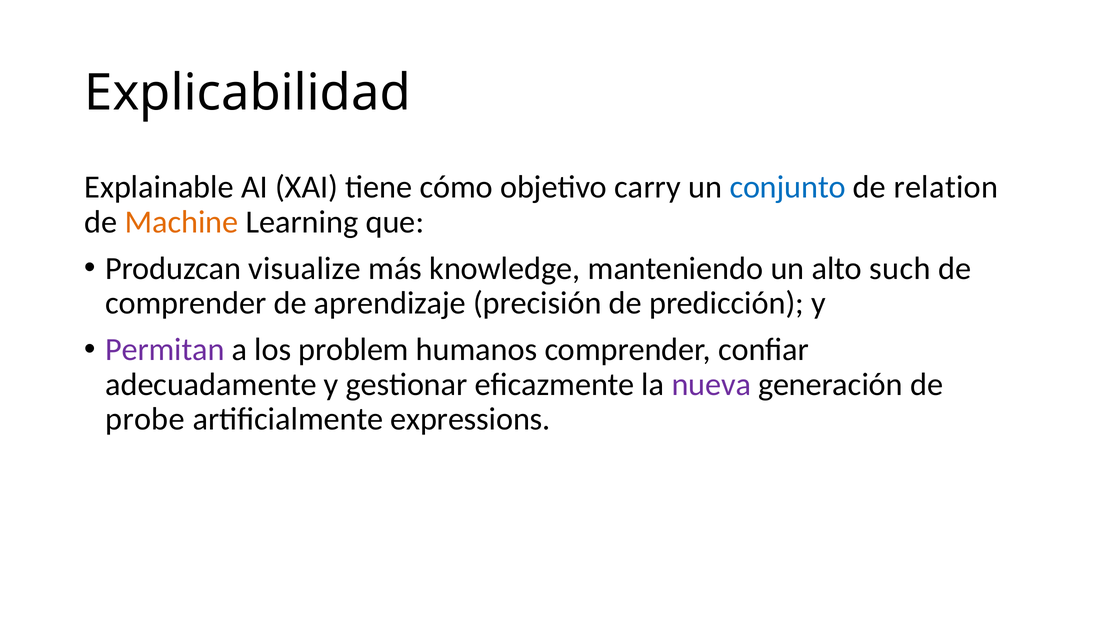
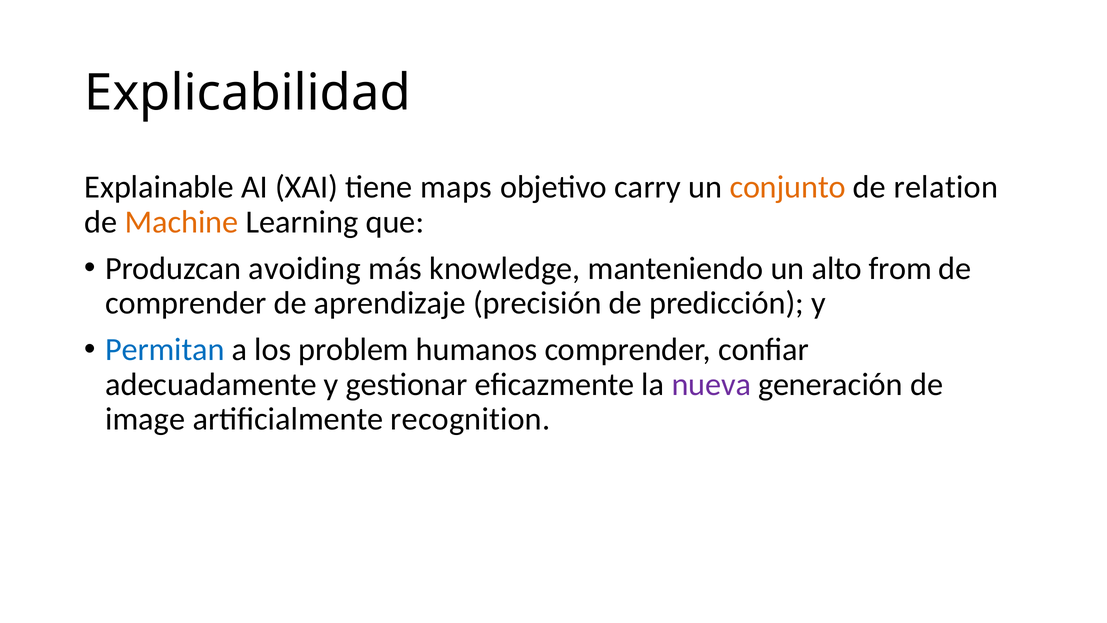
cómo: cómo -> maps
conjunto colour: blue -> orange
visualize: visualize -> avoiding
such: such -> from
Permitan colour: purple -> blue
probe: probe -> image
expressions: expressions -> recognition
